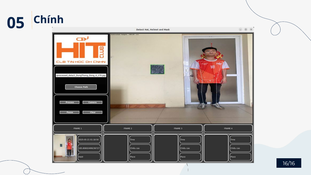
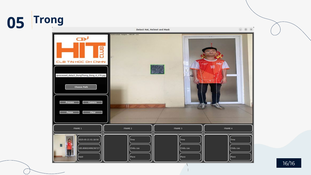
Chính: Chính -> Trong
